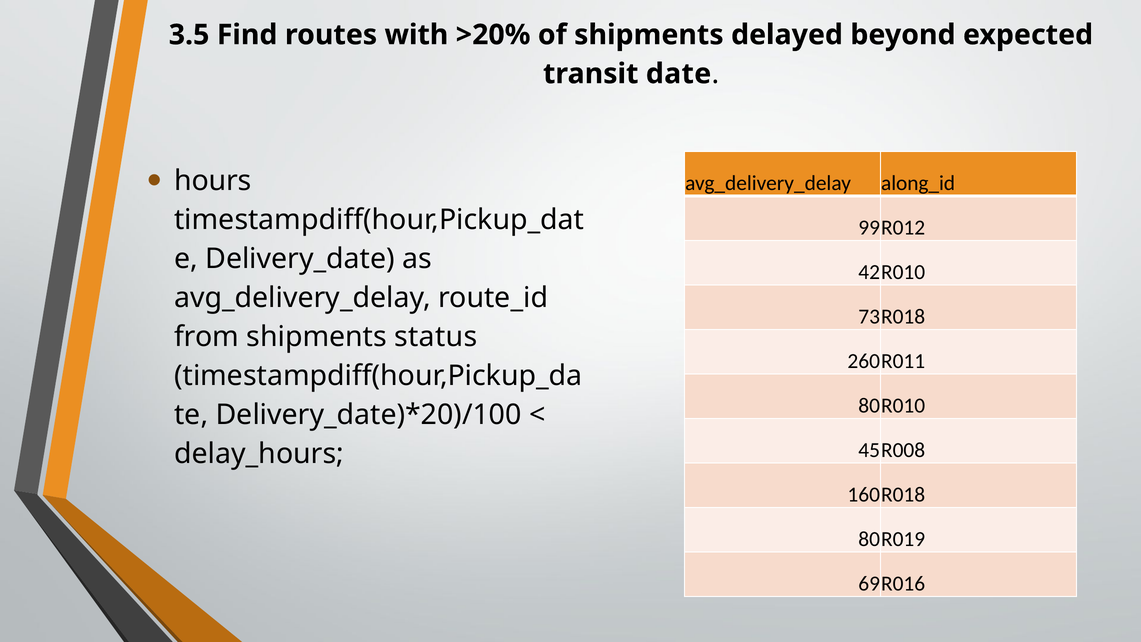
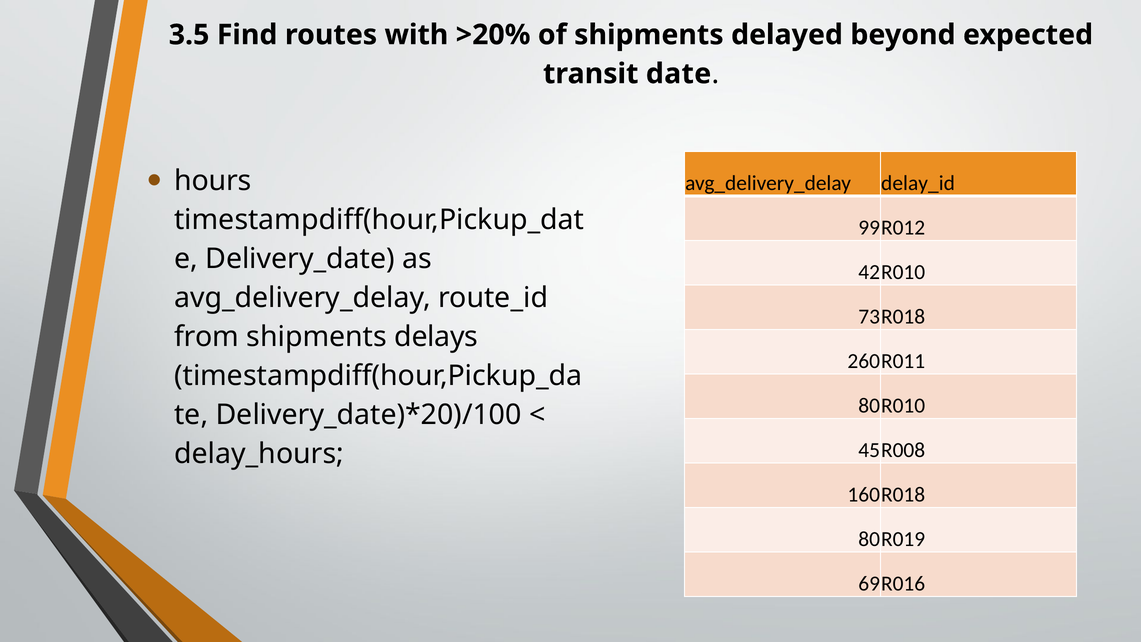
along_id: along_id -> delay_id
status: status -> delays
